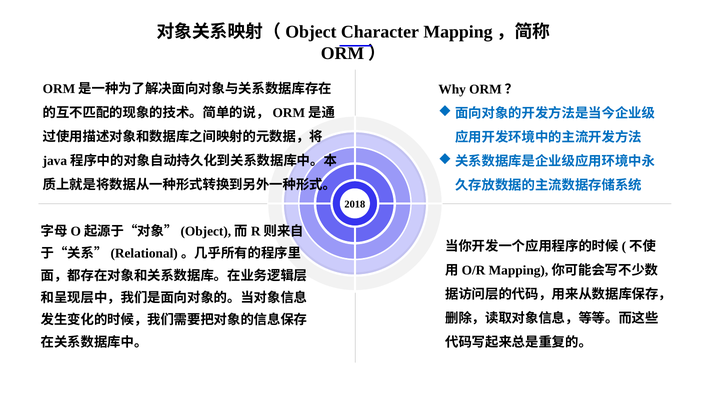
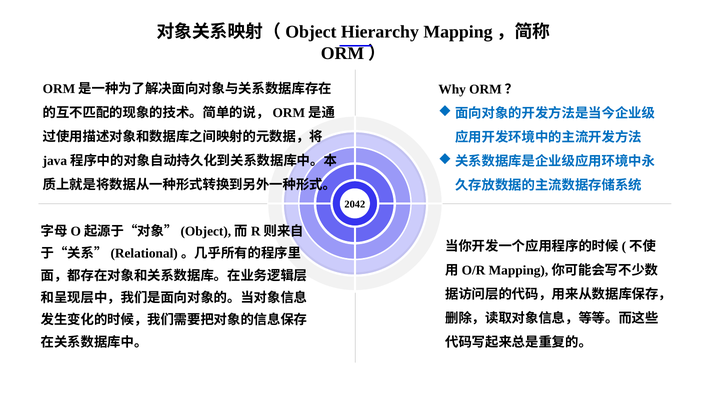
Character: Character -> Hierarchy
2018: 2018 -> 2042
